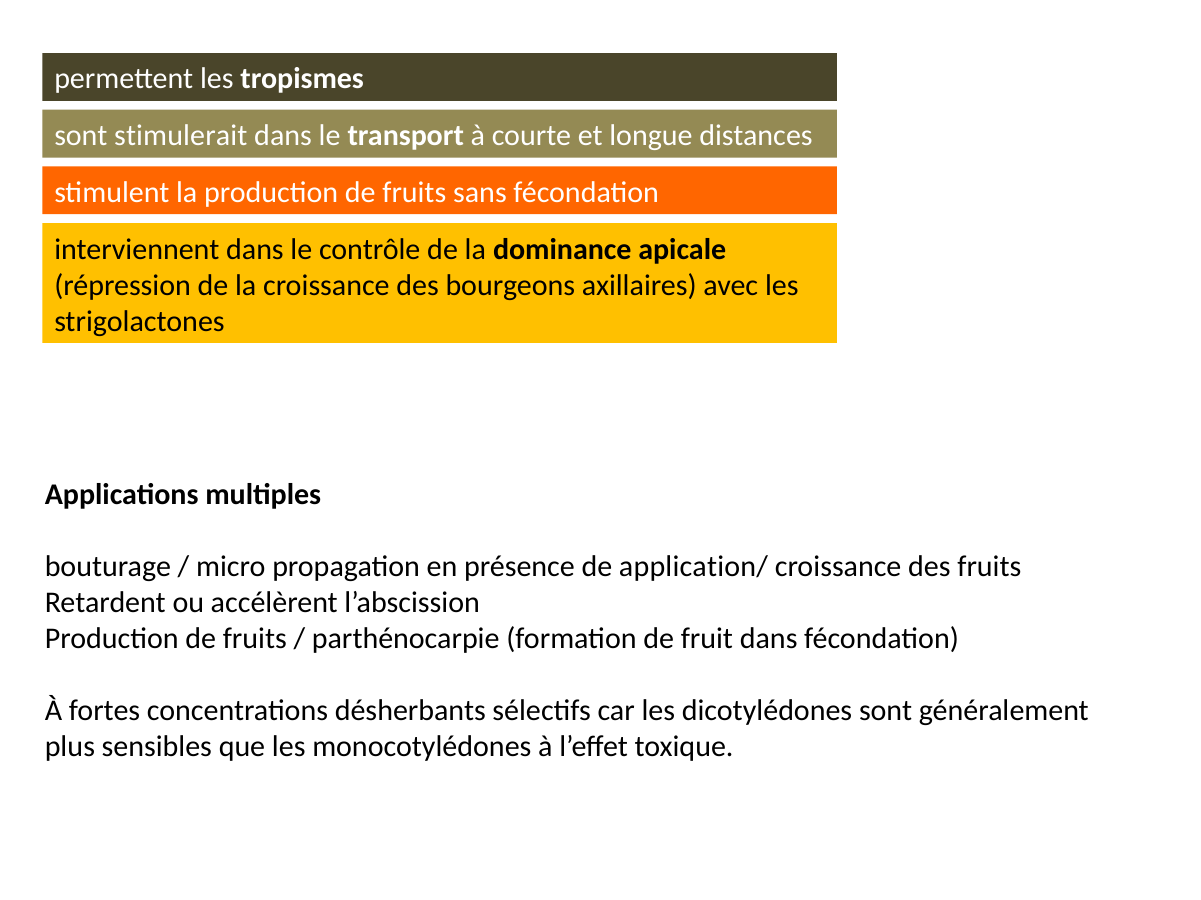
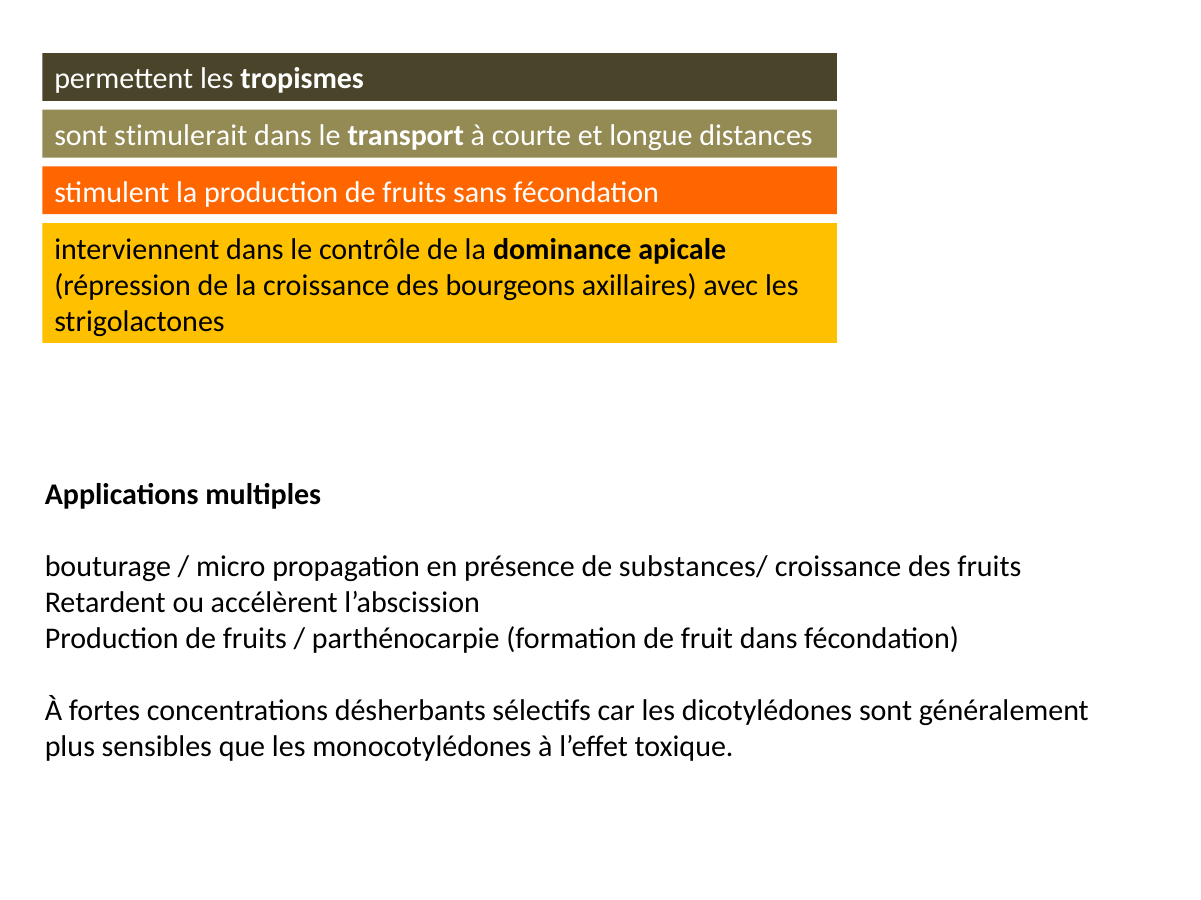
application/: application/ -> substances/
